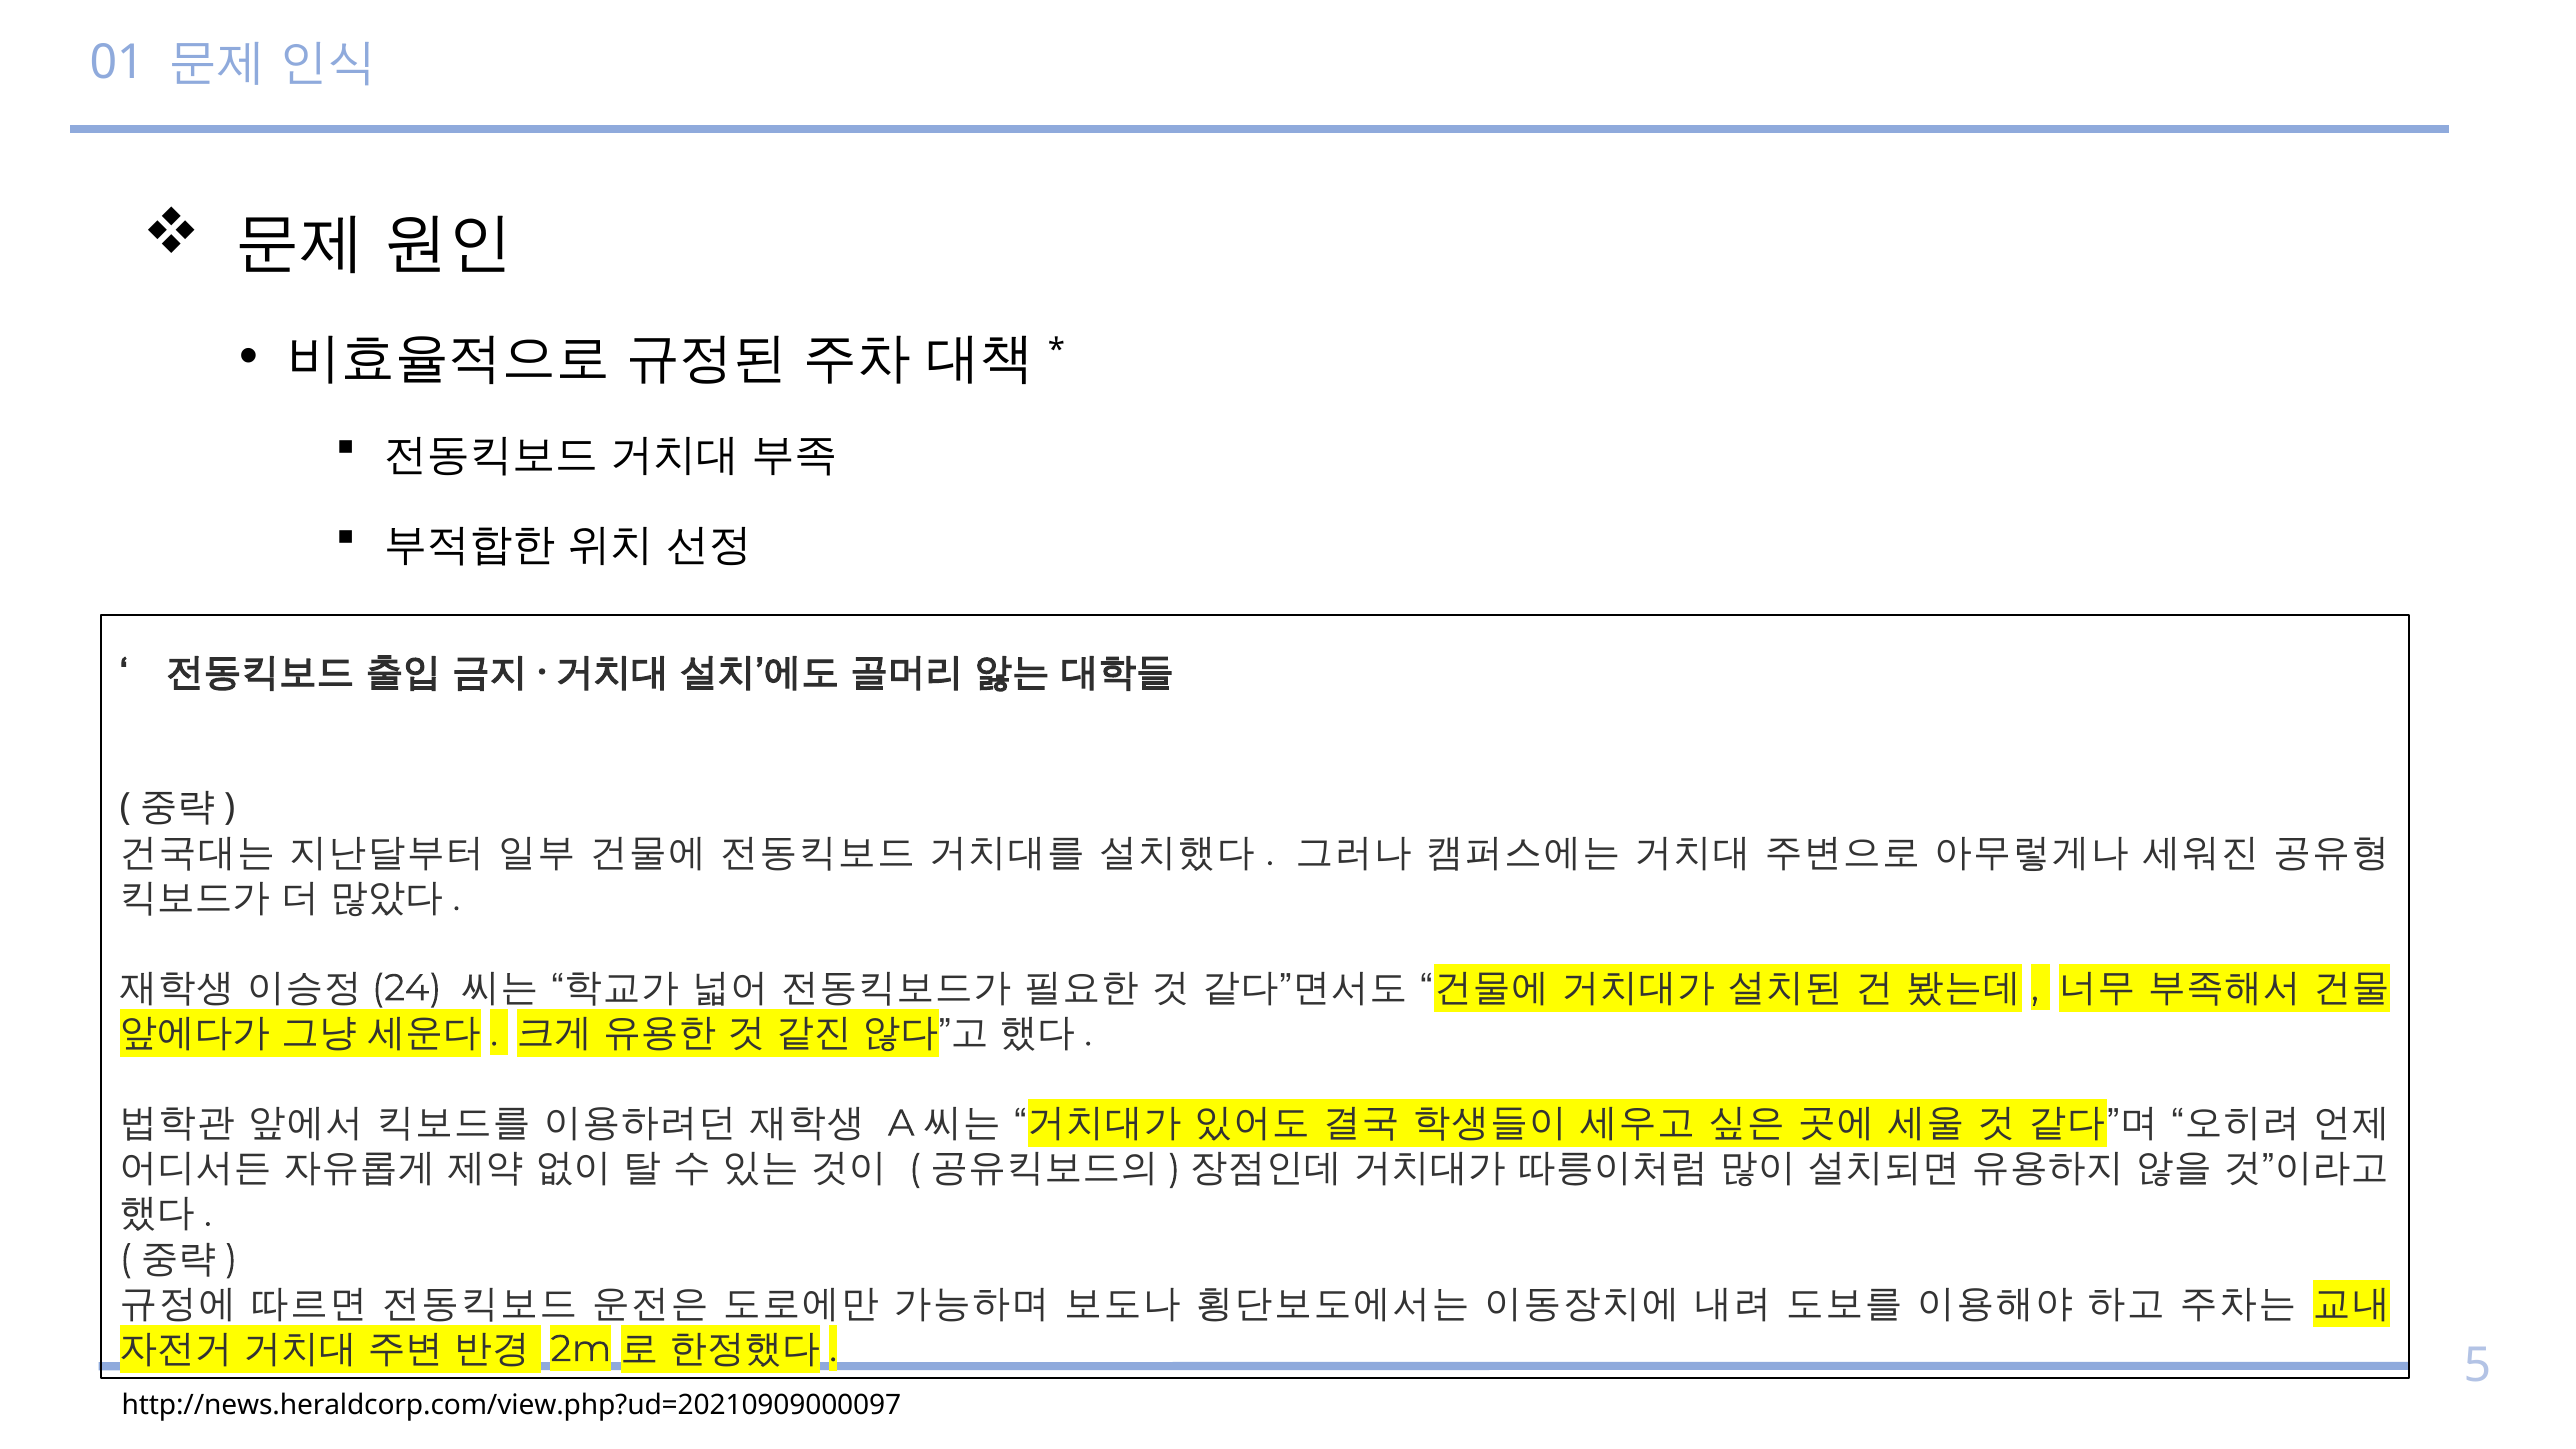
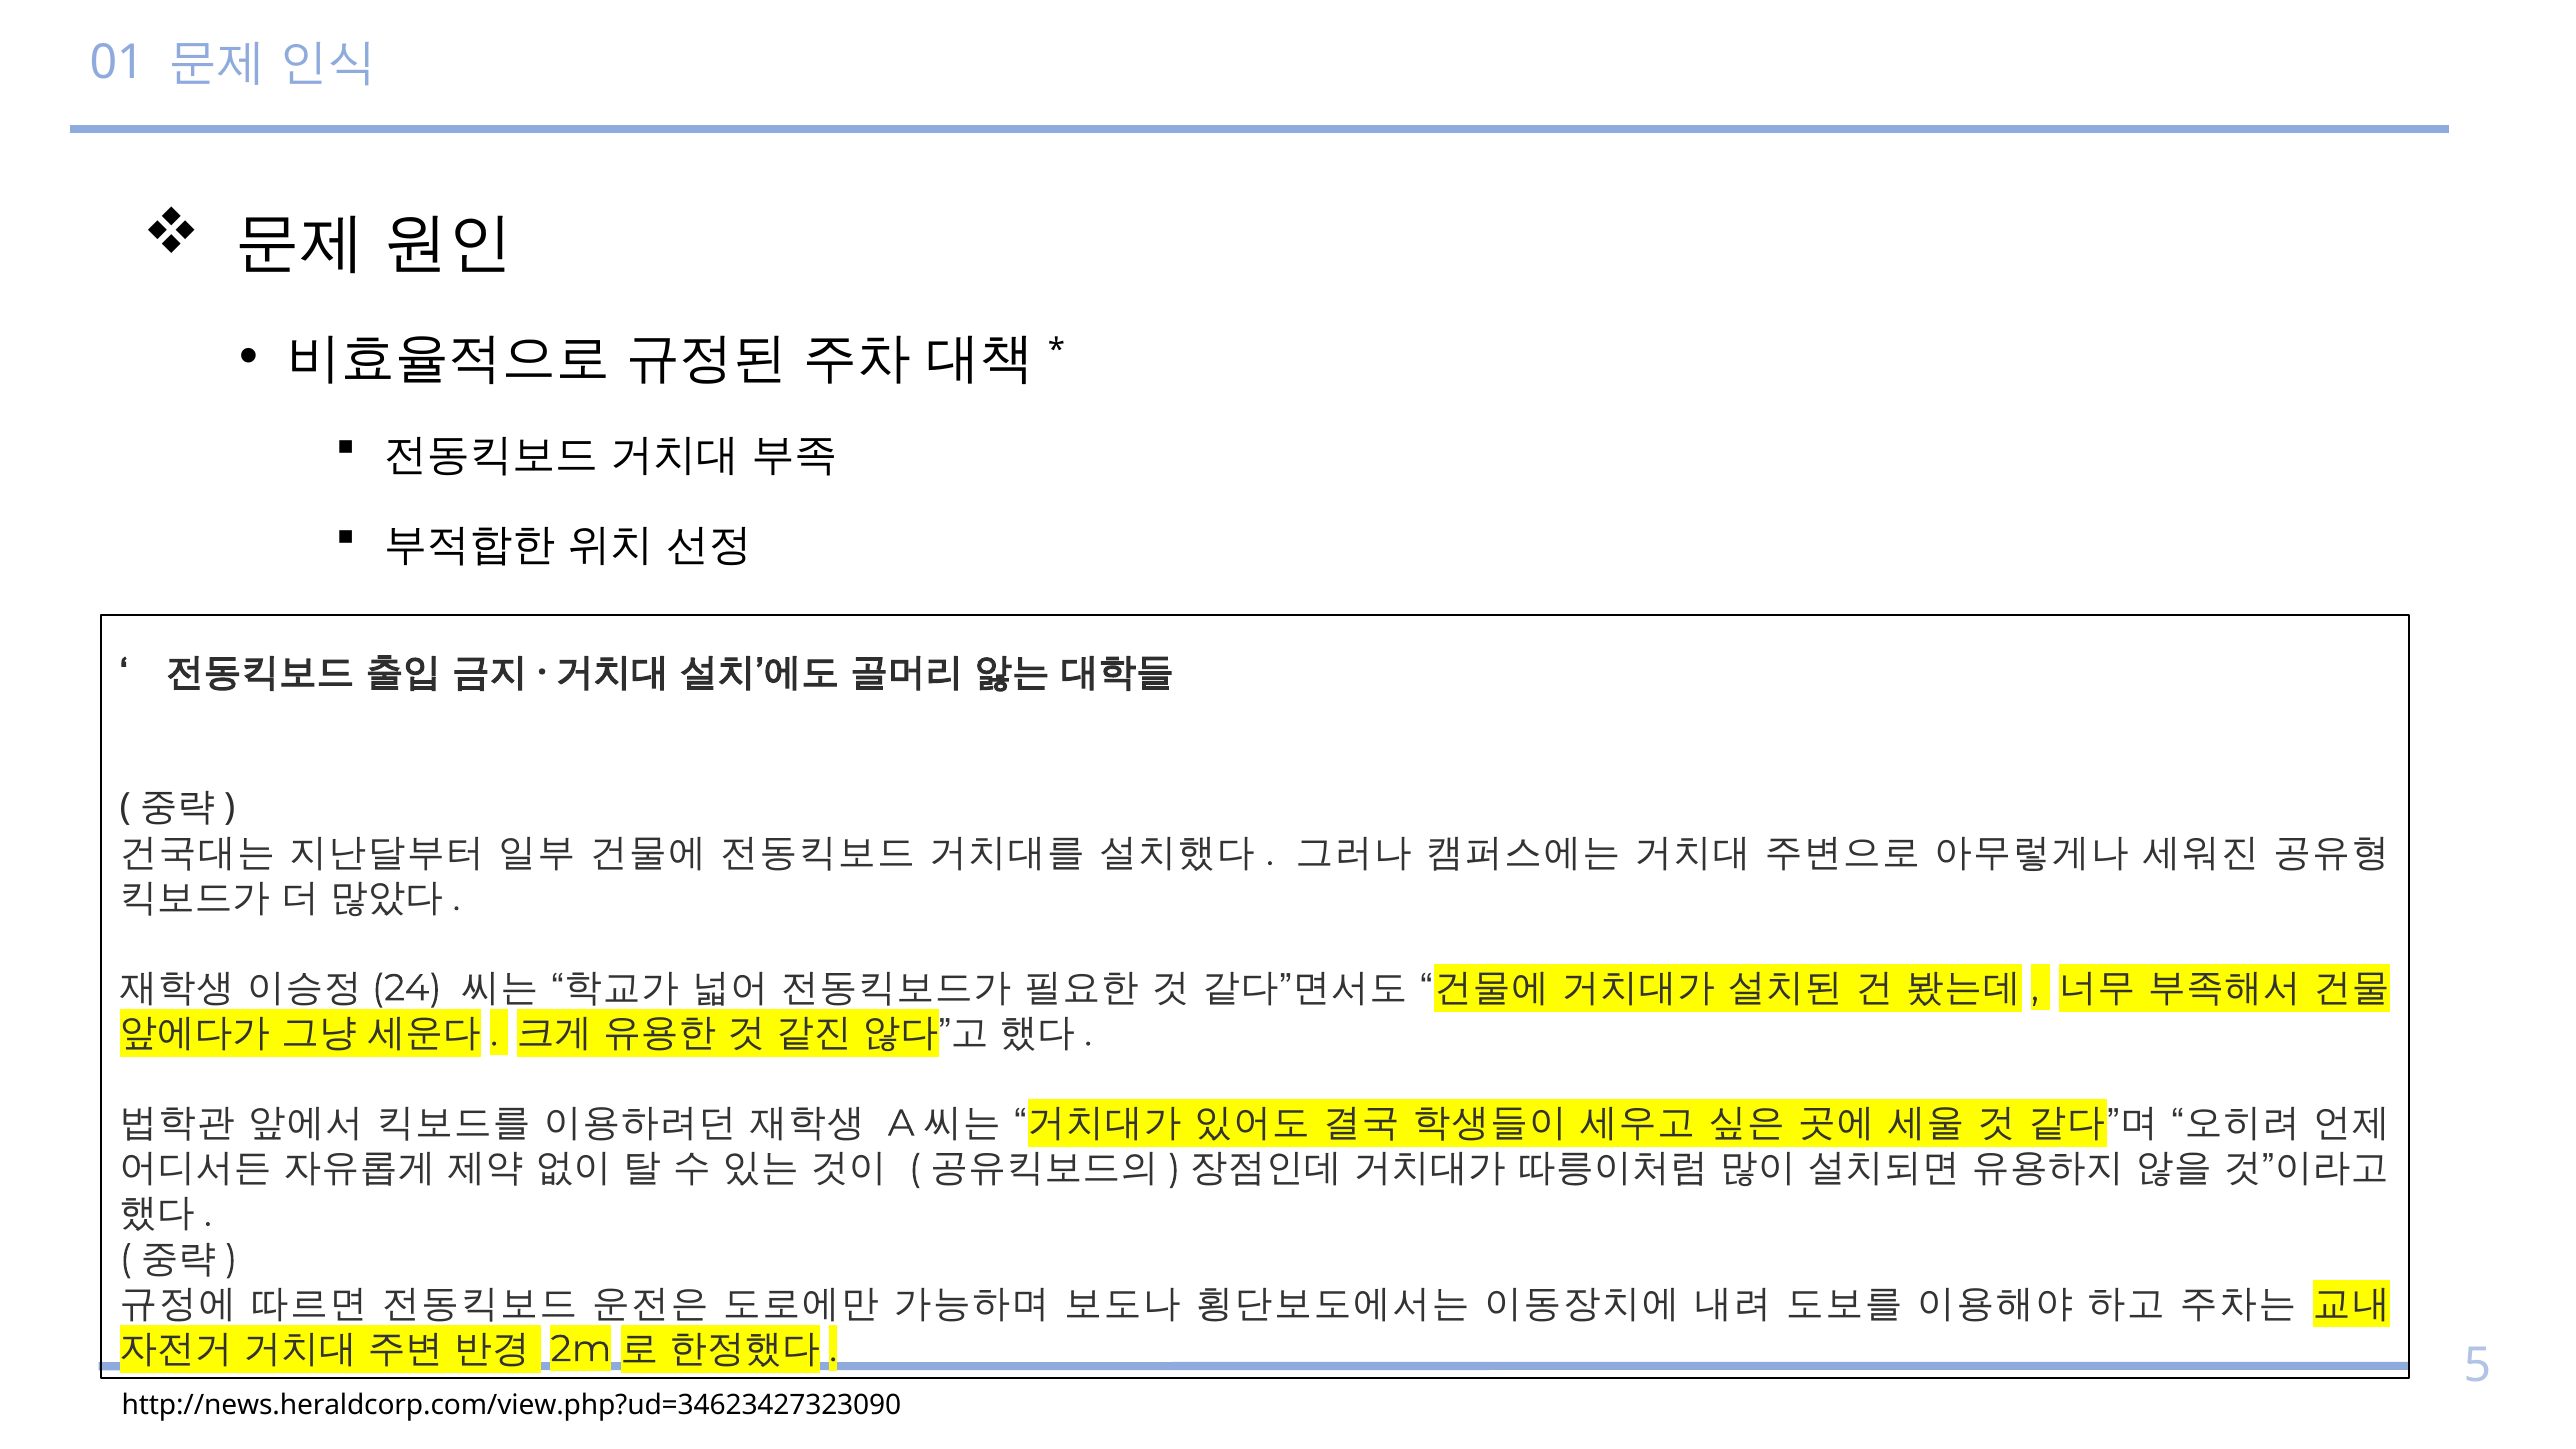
http://news.heraldcorp.com/view.php?ud=20210909000097: http://news.heraldcorp.com/view.php?ud=20210909000097 -> http://news.heraldcorp.com/view.php?ud=34623427323090
